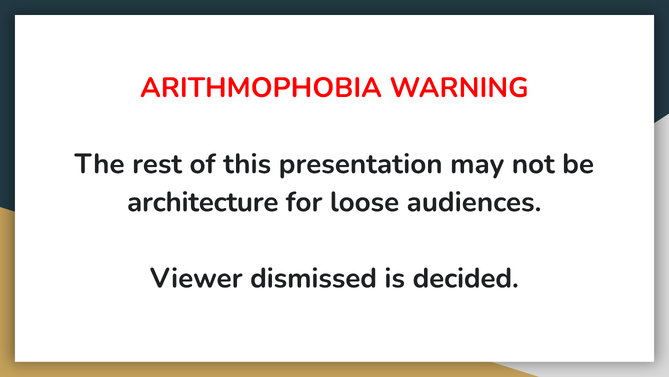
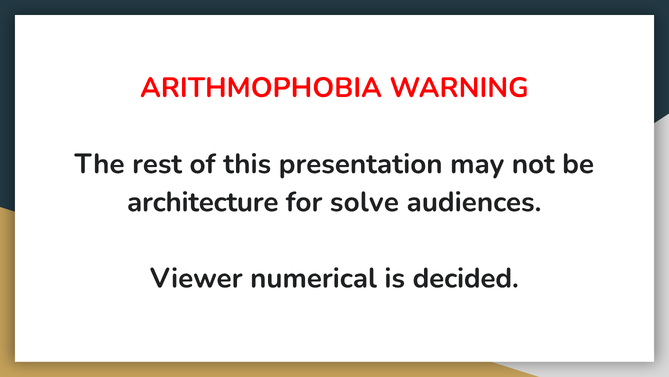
loose: loose -> solve
dismissed: dismissed -> numerical
